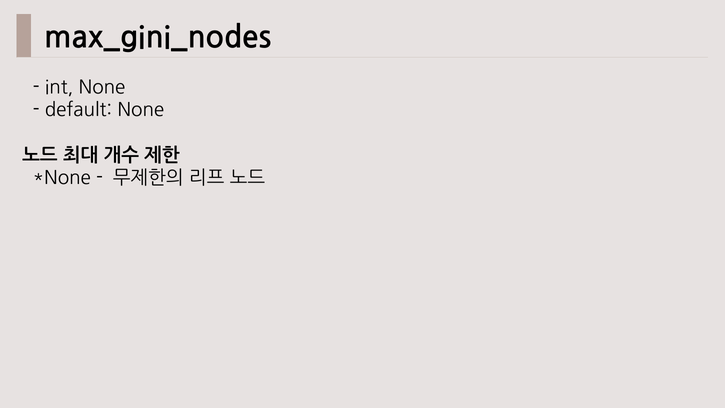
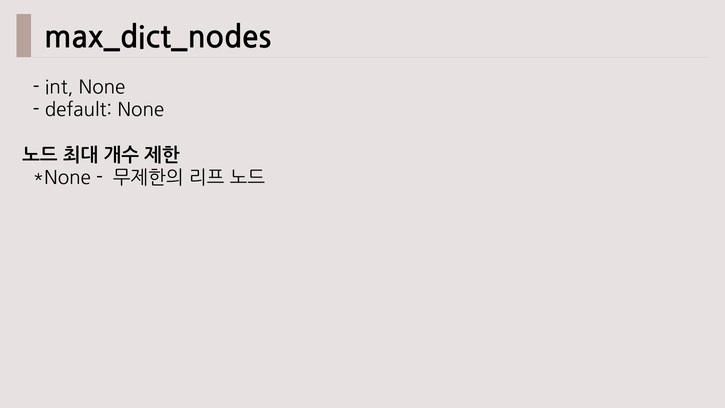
max_gini_nodes: max_gini_nodes -> max_dict_nodes
